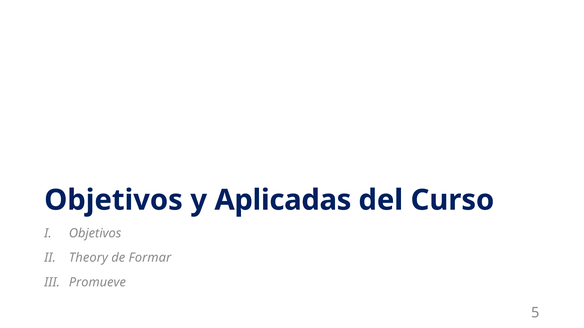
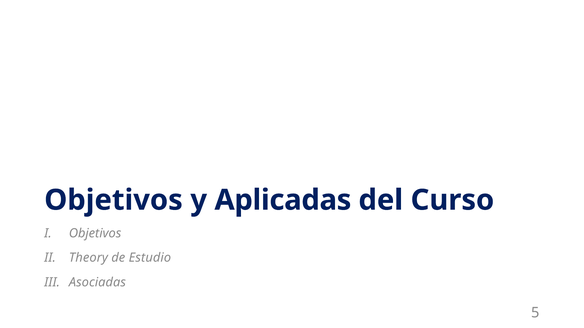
Formar: Formar -> Estudio
Promueve: Promueve -> Asociadas
